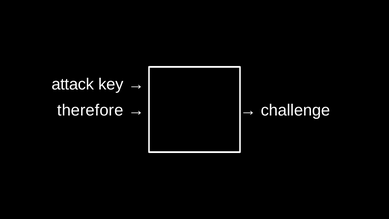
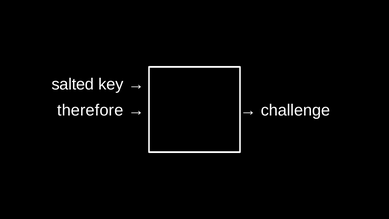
attack: attack -> salted
